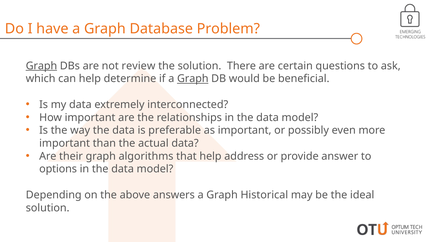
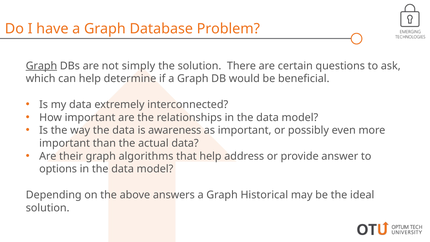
review: review -> simply
Graph at (193, 79) underline: present -> none
preferable: preferable -> awareness
